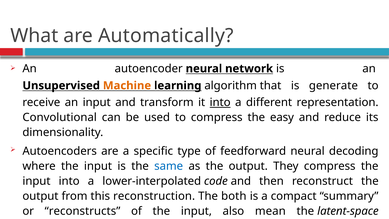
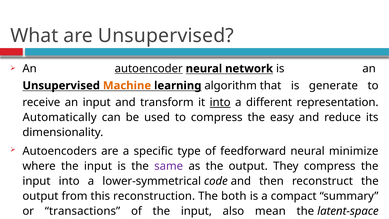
are Automatically: Automatically -> Unsupervised
autoencoder underline: none -> present
Convolutional: Convolutional -> Automatically
decoding: decoding -> minimize
same colour: blue -> purple
lower-interpolated: lower-interpolated -> lower-symmetrical
reconstructs: reconstructs -> transactions
